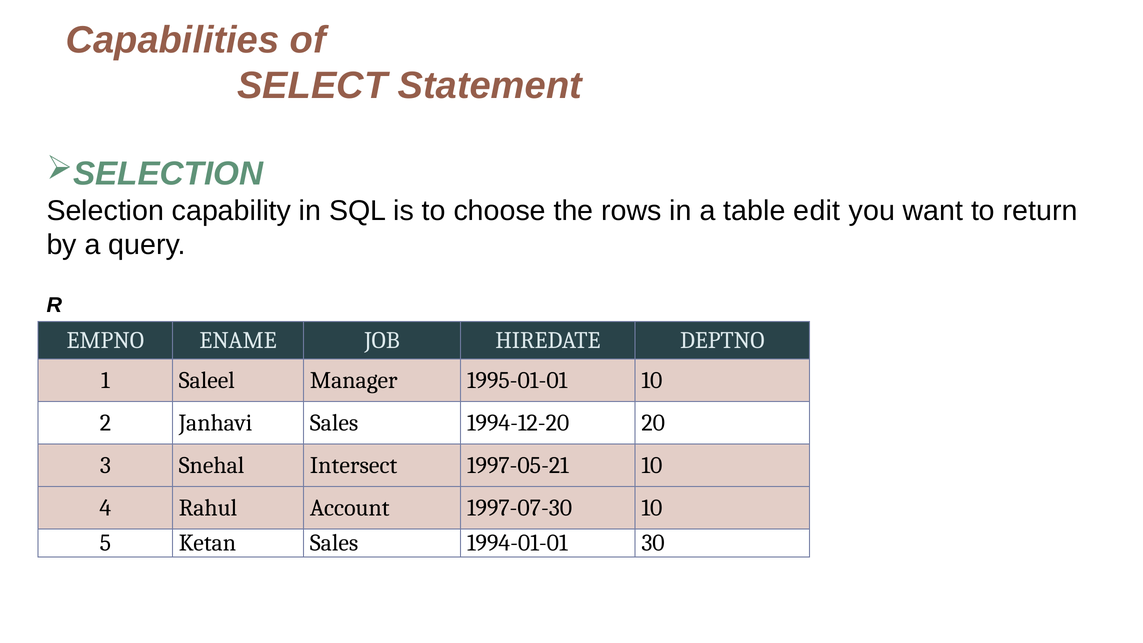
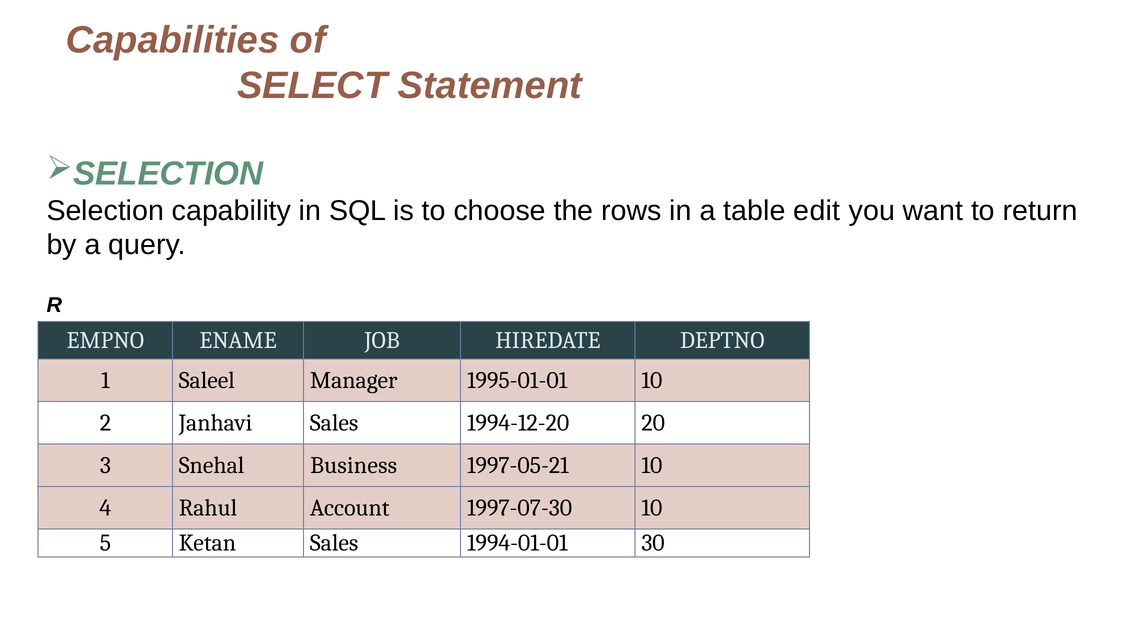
Intersect: Intersect -> Business
